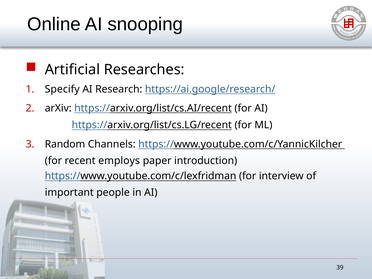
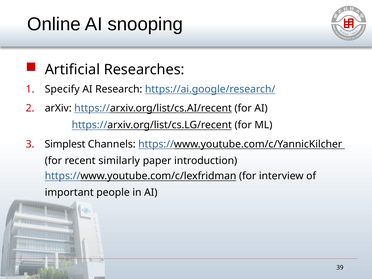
Random: Random -> Simplest
employs: employs -> similarly
